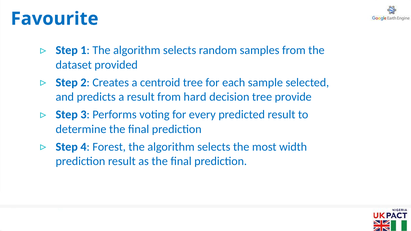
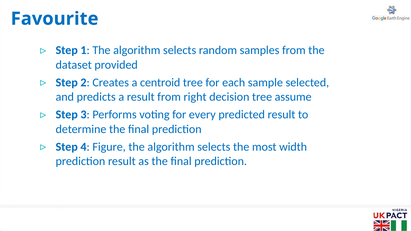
hard: hard -> right
provide: provide -> assume
Forest: Forest -> Figure
